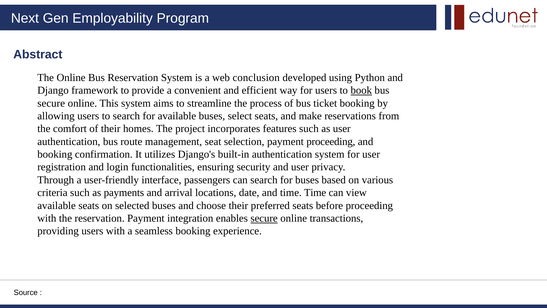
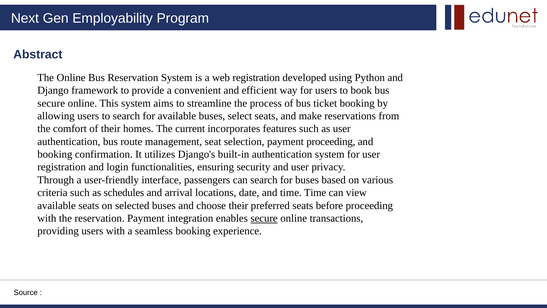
web conclusion: conclusion -> registration
book underline: present -> none
project: project -> current
payments: payments -> schedules
